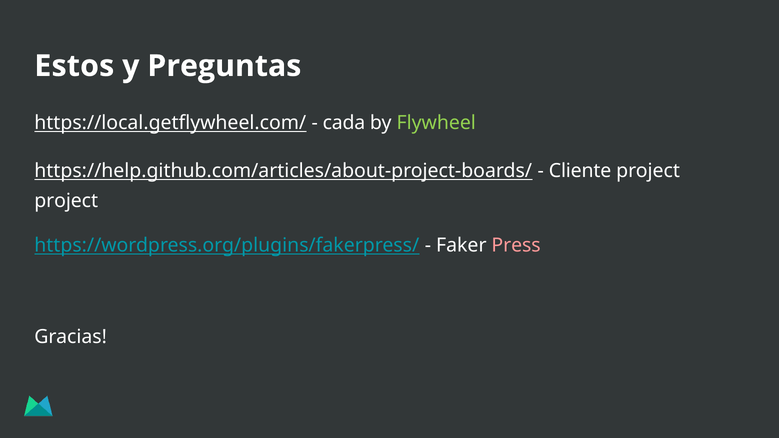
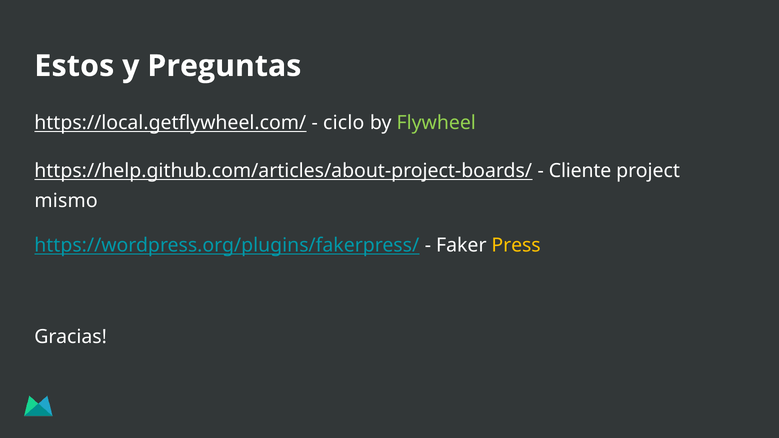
cada: cada -> ciclo
project at (66, 201): project -> mismo
Press colour: pink -> yellow
